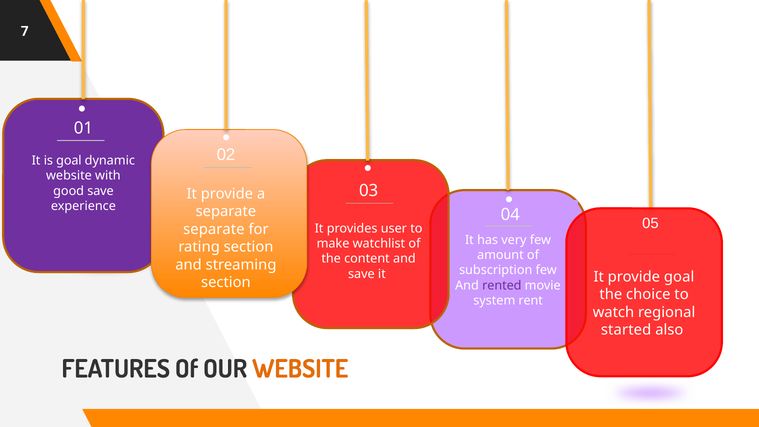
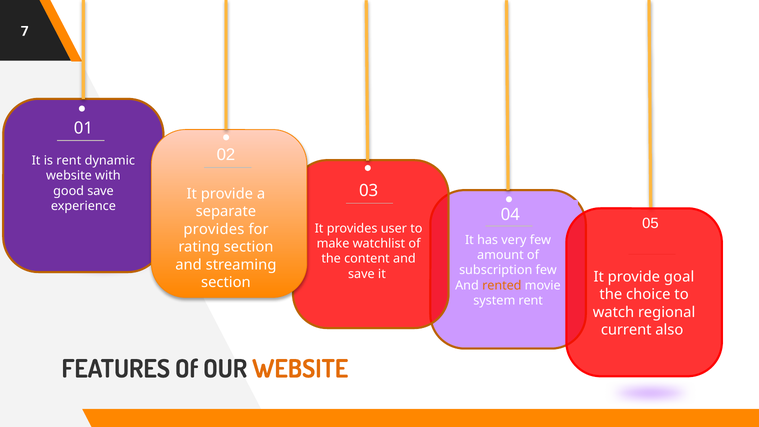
is goal: goal -> rent
separate at (214, 229): separate -> provides
rented colour: purple -> orange
started: started -> current
